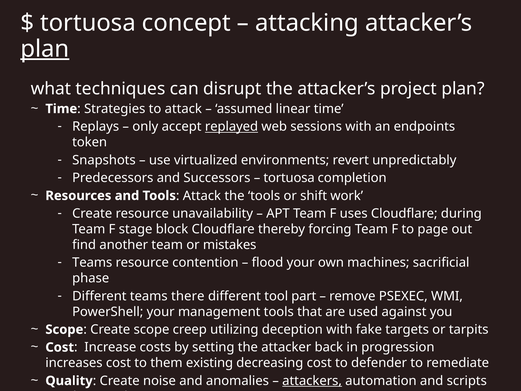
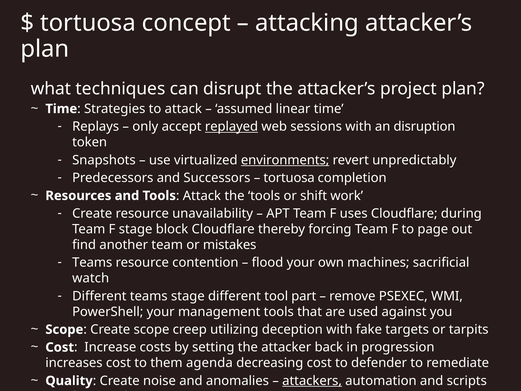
plan at (45, 49) underline: present -> none
endpoints: endpoints -> disruption
environments underline: none -> present
phase: phase -> watch
teams there: there -> stage
existing: existing -> agenda
